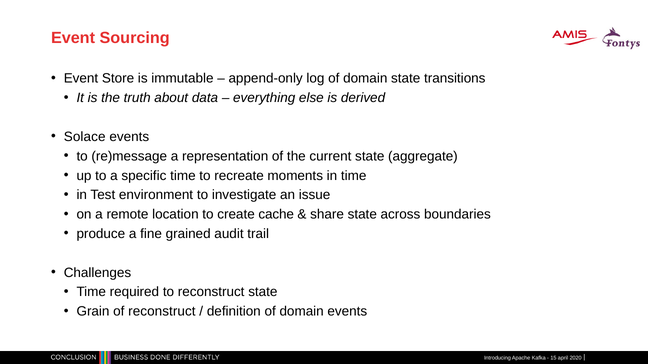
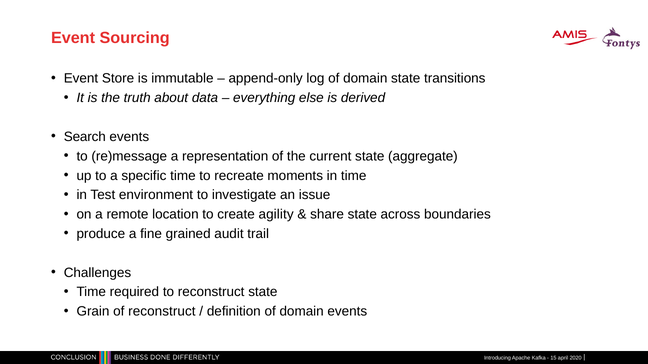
Solace: Solace -> Search
cache: cache -> agility
